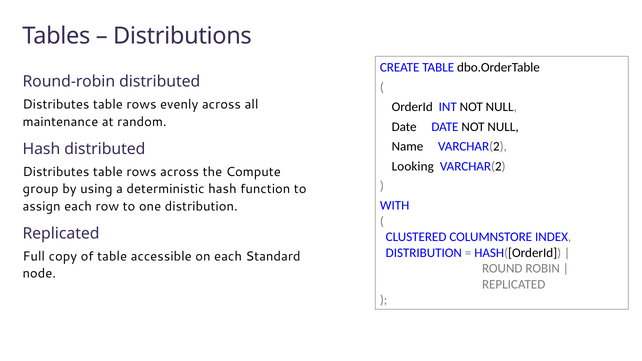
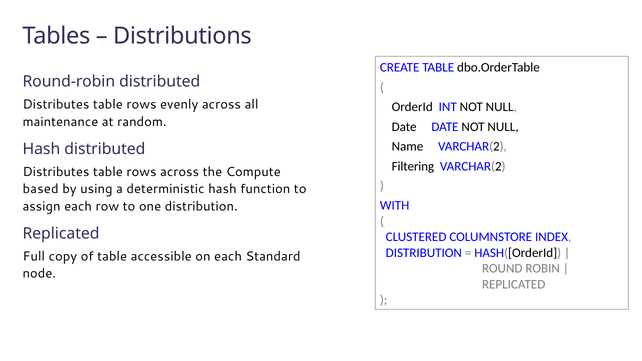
Looking: Looking -> Filtering
group: group -> based
